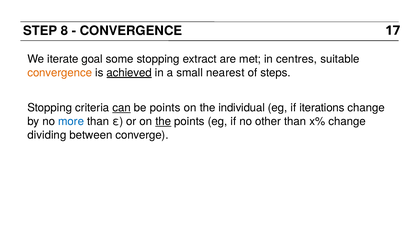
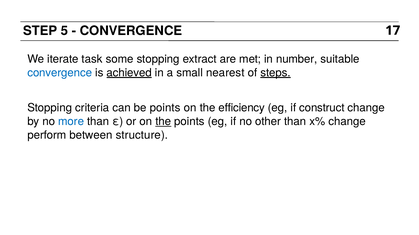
8: 8 -> 5
goal: goal -> task
centres: centres -> number
convergence at (60, 73) colour: orange -> blue
steps underline: none -> present
can underline: present -> none
individual: individual -> efficiency
iterations: iterations -> construct
dividing: dividing -> perform
converge: converge -> structure
